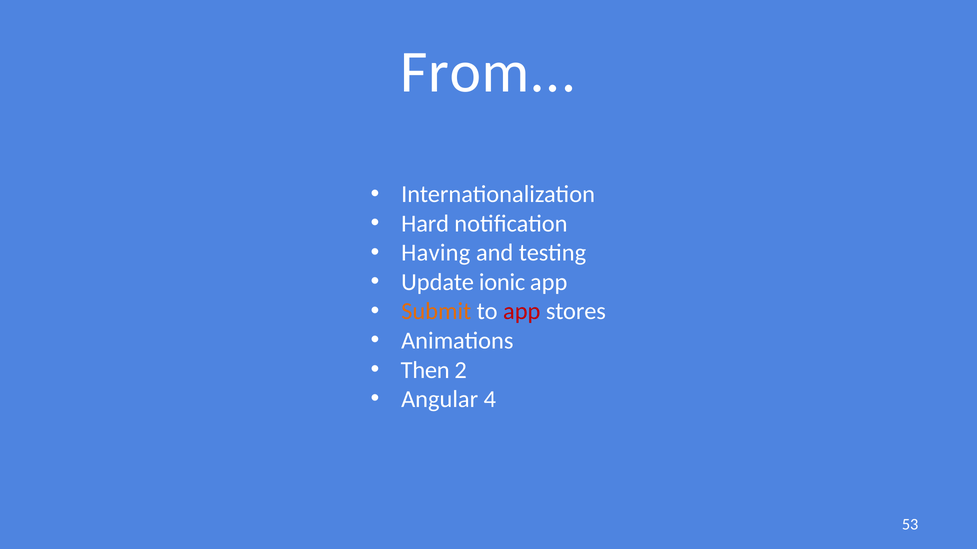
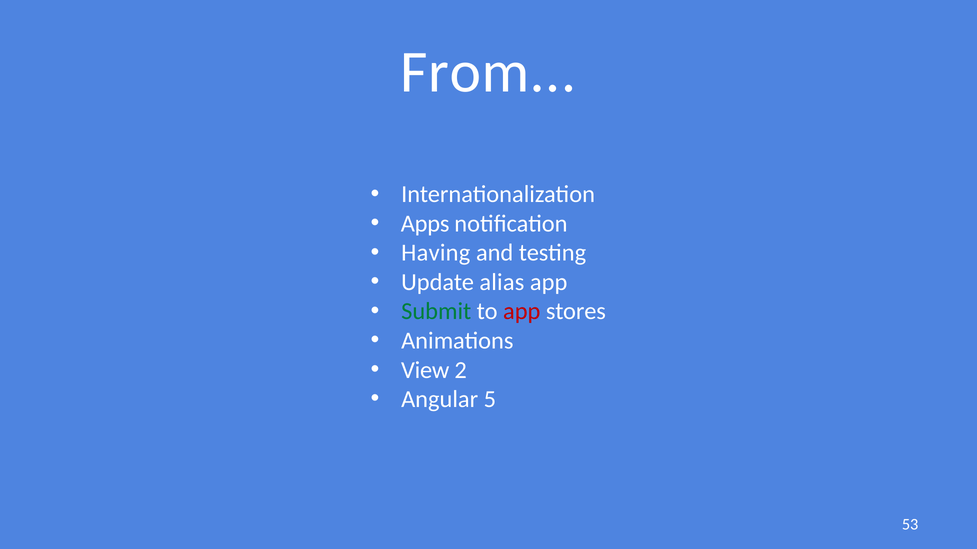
Hard: Hard -> Apps
ionic: ionic -> alias
Submit colour: orange -> green
Then: Then -> View
4: 4 -> 5
